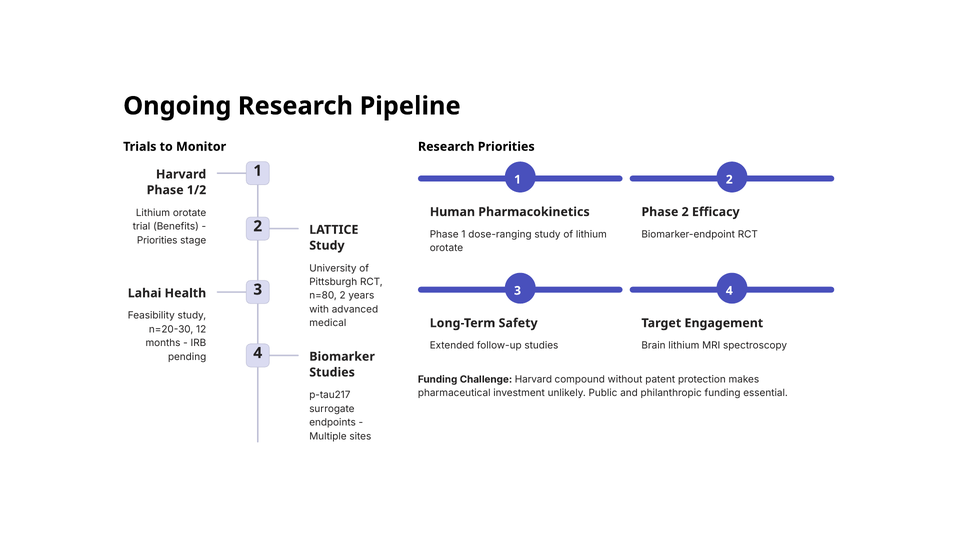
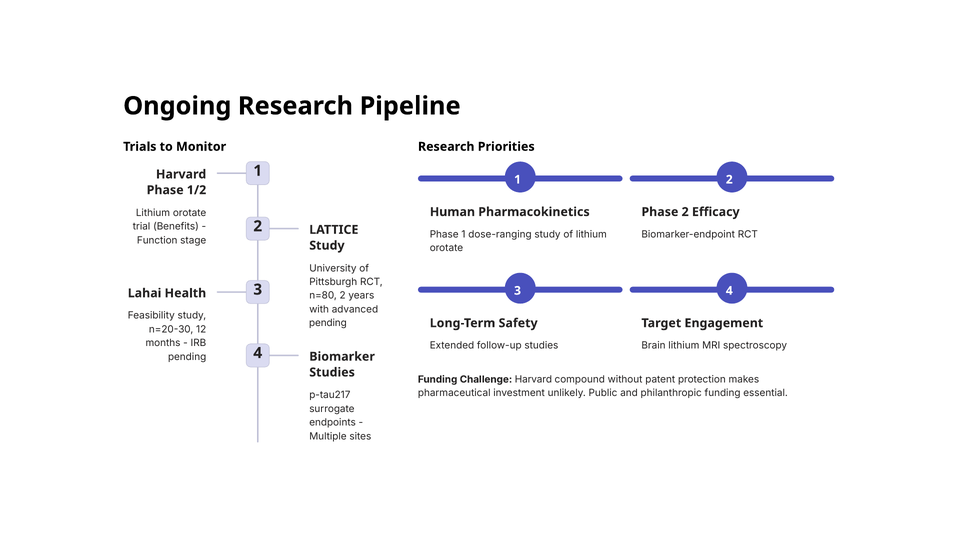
Priorities at (157, 240): Priorities -> Function
medical at (328, 323): medical -> pending
